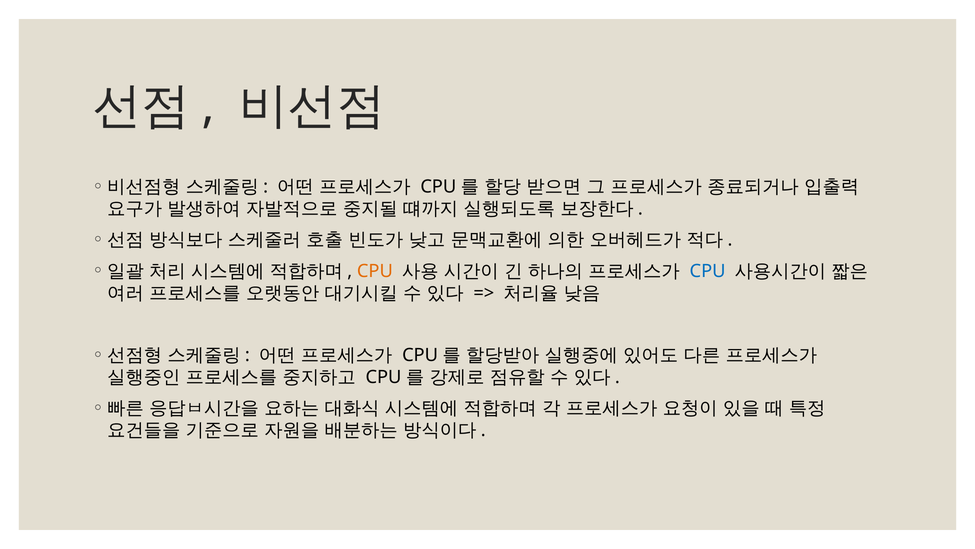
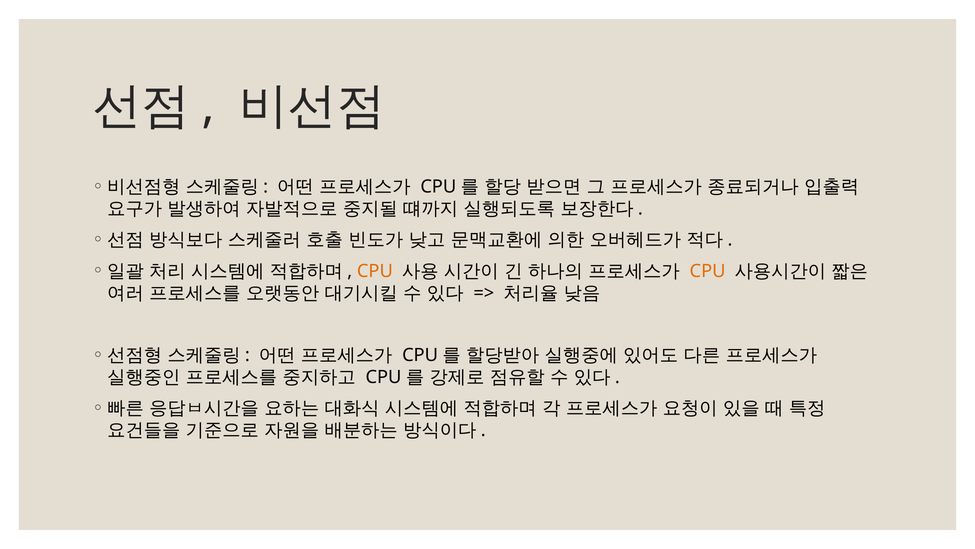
CPU at (708, 271) colour: blue -> orange
